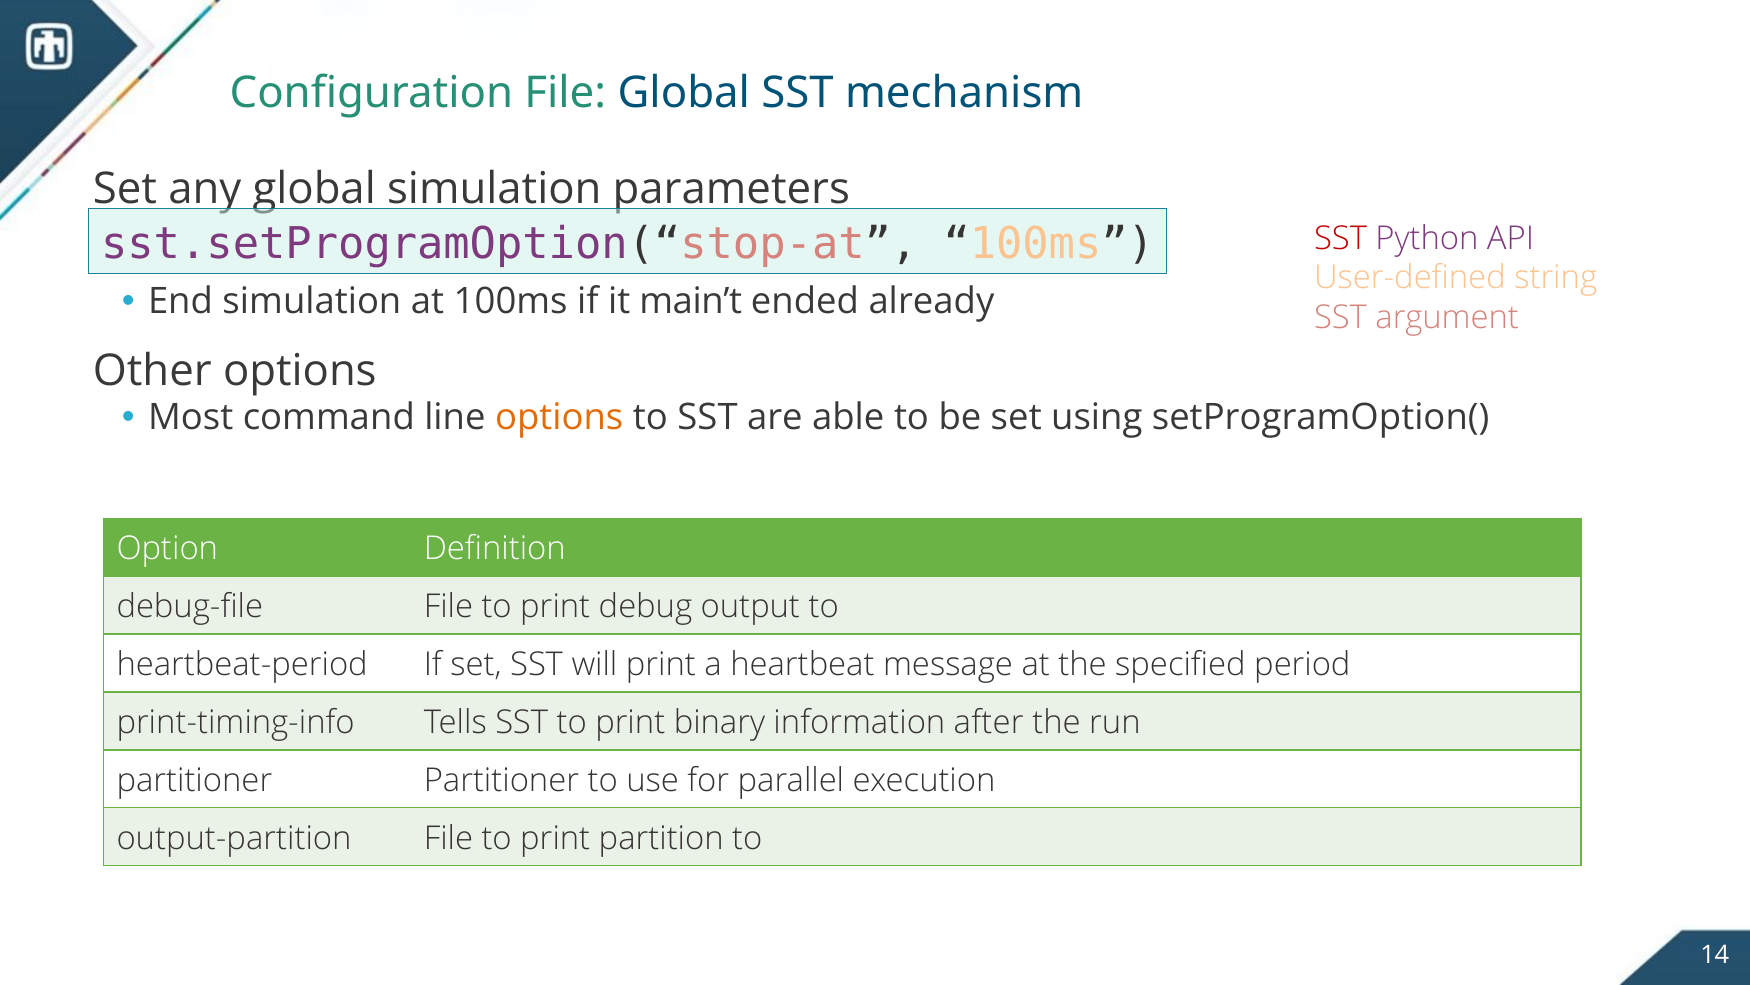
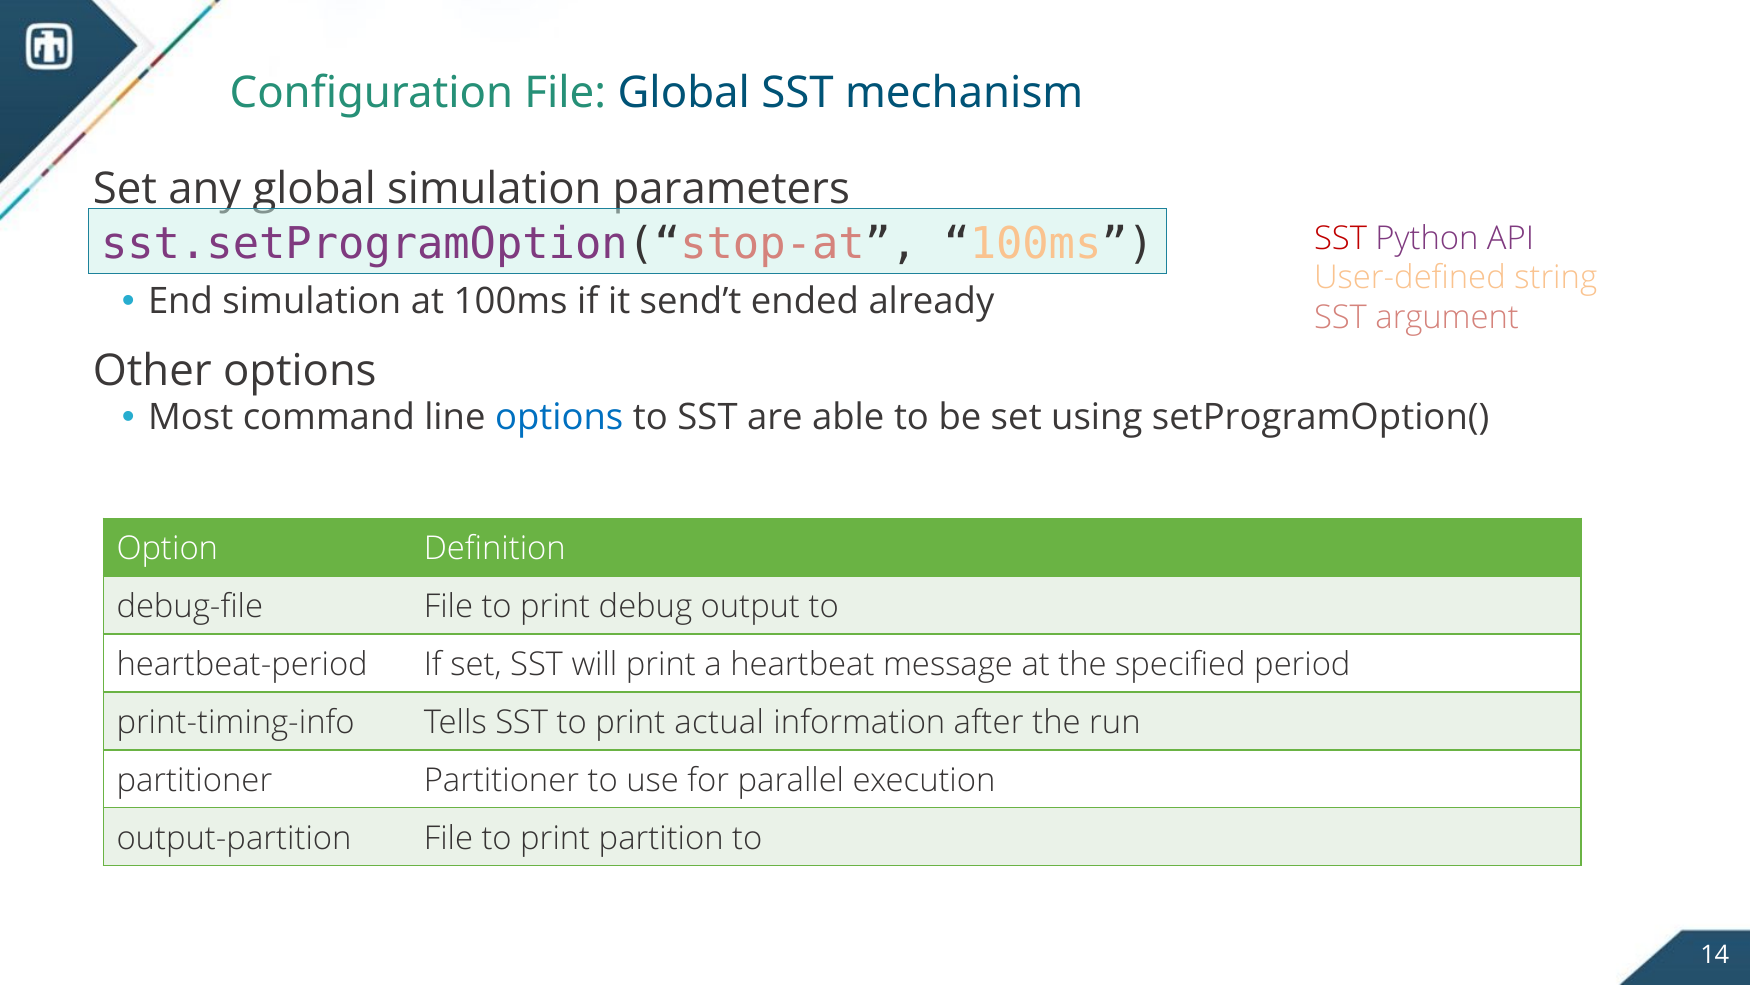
main’t: main’t -> send’t
options at (559, 418) colour: orange -> blue
binary: binary -> actual
